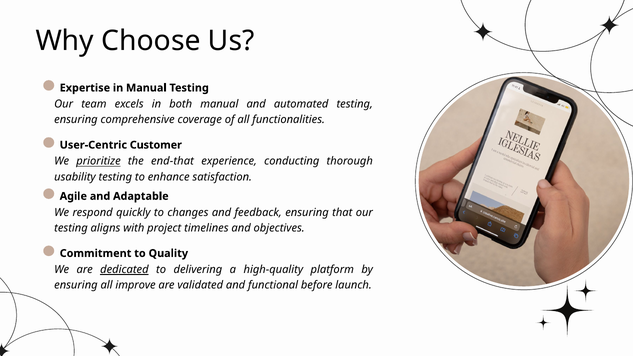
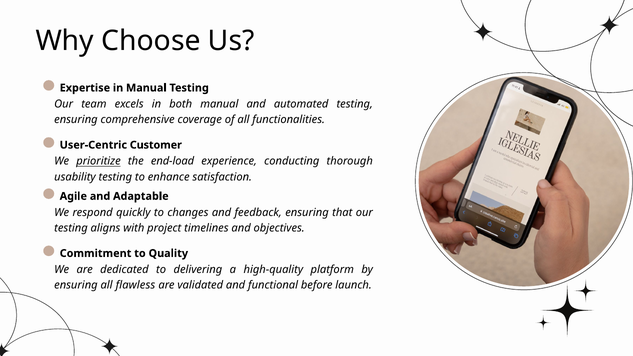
end-that: end-that -> end-load
dedicated underline: present -> none
improve: improve -> flawless
